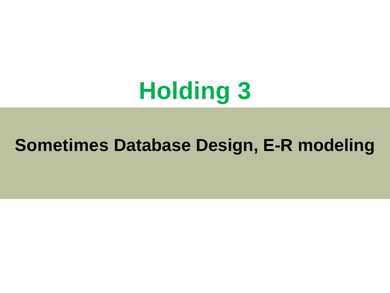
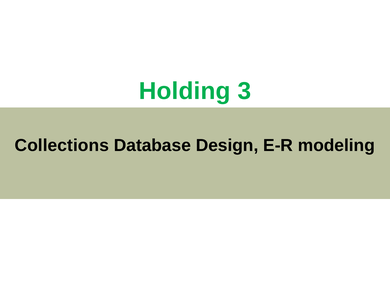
Sometimes: Sometimes -> Collections
